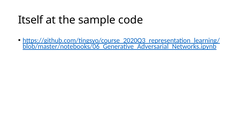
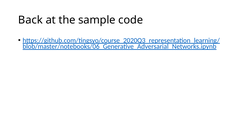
Itself: Itself -> Back
